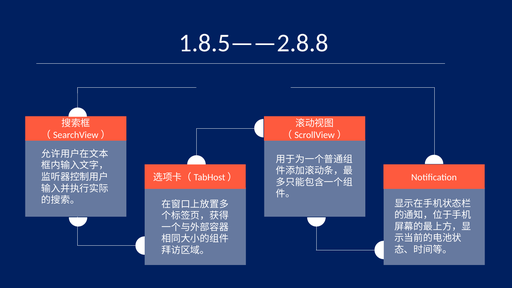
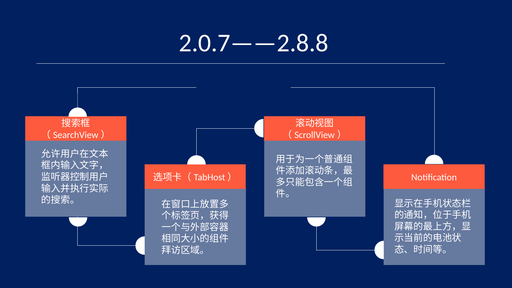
1.8.5——2.8.8: 1.8.5——2.8.8 -> 2.0.7——2.8.8
